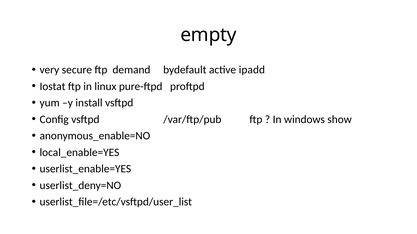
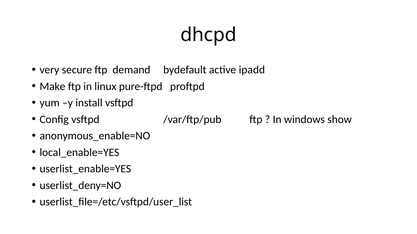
empty: empty -> dhcpd
Iostat: Iostat -> Make
